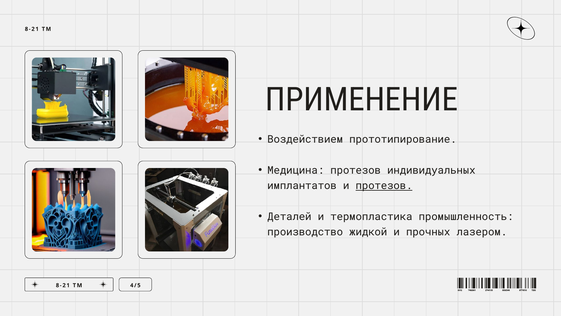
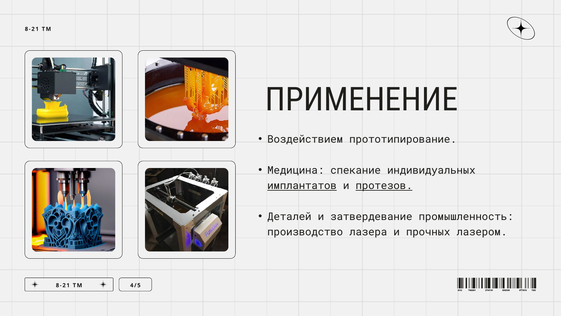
Медицина протезов: протезов -> спекание
имплантатов underline: none -> present
термопластика: термопластика -> затвердевание
жидкой: жидкой -> лазера
